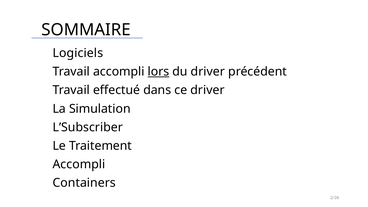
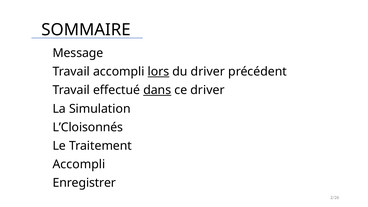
Logiciels: Logiciels -> Message
dans underline: none -> present
L’Subscriber: L’Subscriber -> L’Cloisonnés
Containers: Containers -> Enregistrer
